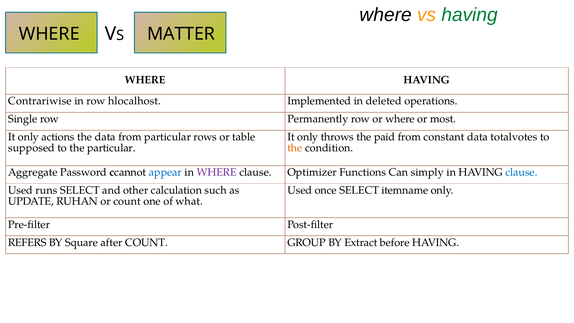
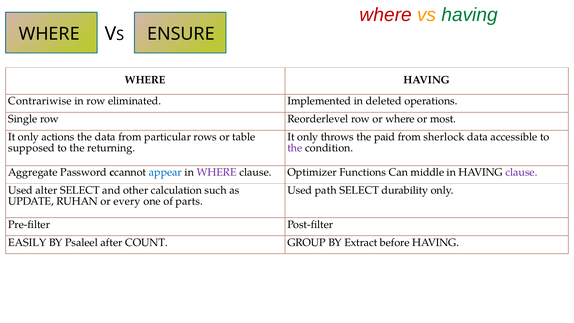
where at (386, 15) colour: black -> red
MATTER: MATTER -> ENSURE
hlocalhost: hlocalhost -> eliminated
Permanently: Permanently -> Reorderlevel
constant: constant -> sherlock
totalvotes: totalvotes -> accessible
the particular: particular -> returning
the at (295, 148) colour: orange -> purple
simply: simply -> middle
clause at (521, 172) colour: blue -> purple
runs: runs -> alter
once: once -> path
itemname: itemname -> durability
or count: count -> every
what: what -> parts
REFERS: REFERS -> EASILY
Square: Square -> Psaleel
